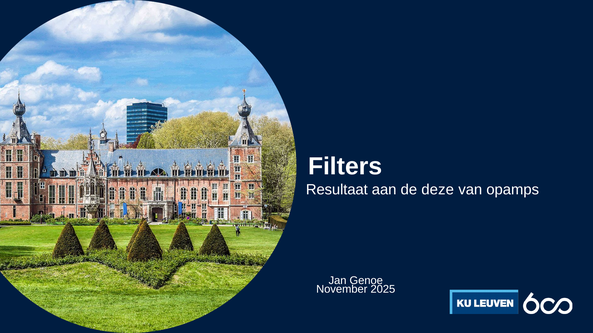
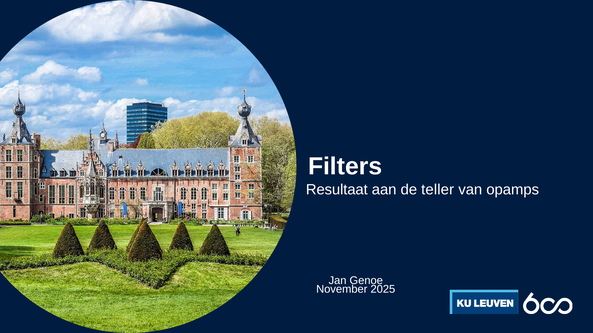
deze: deze -> teller
